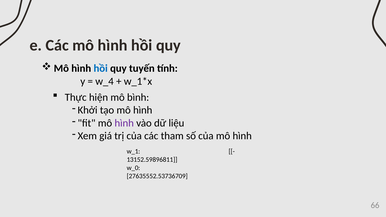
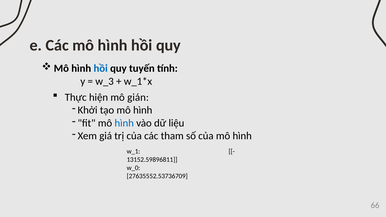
w_4: w_4 -> w_3
bình: bình -> gián
hình at (124, 123) colour: purple -> blue
